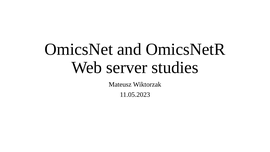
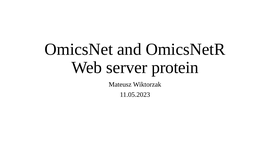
studies: studies -> protein
